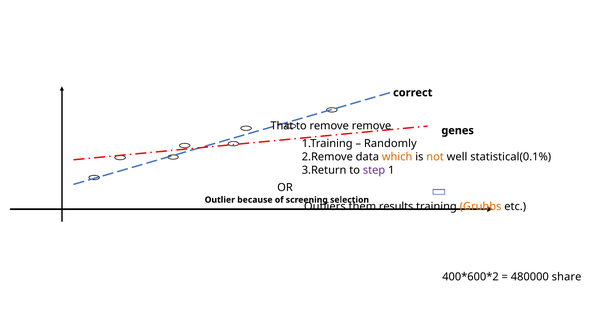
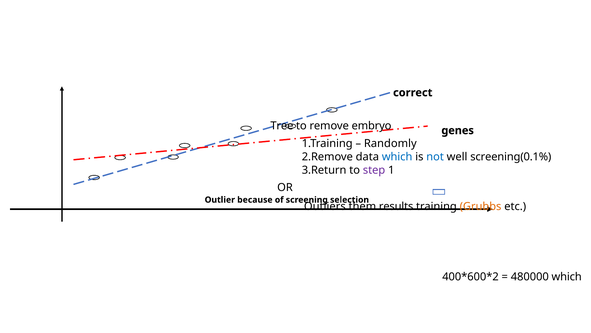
That: That -> Tree
remove remove: remove -> embryo
which at (397, 156) colour: orange -> blue
not colour: orange -> blue
statistical(0.1%: statistical(0.1% -> screening(0.1%
480000 share: share -> which
